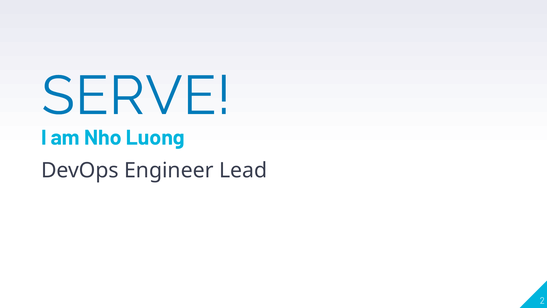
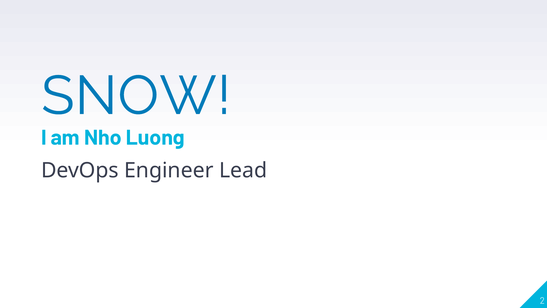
SERVE: SERVE -> SNOW
